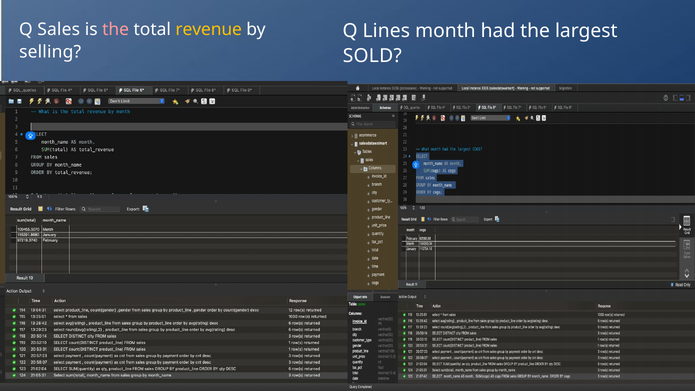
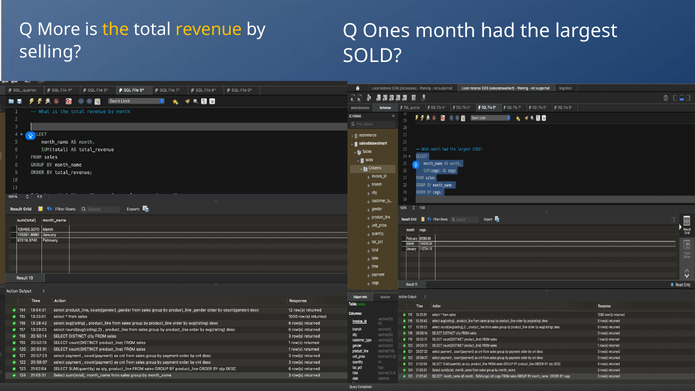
Sales: Sales -> More
the at (116, 29) colour: pink -> yellow
Lines: Lines -> Ones
